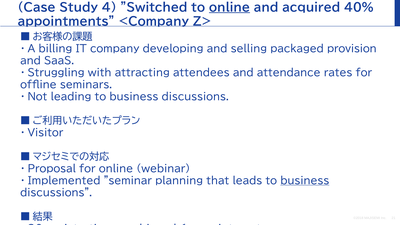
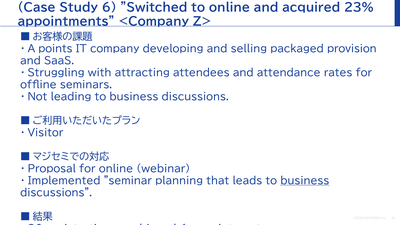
Study 4: 4 -> 6
online at (229, 8) underline: present -> none
40%: 40% -> 23%
billing: billing -> points
